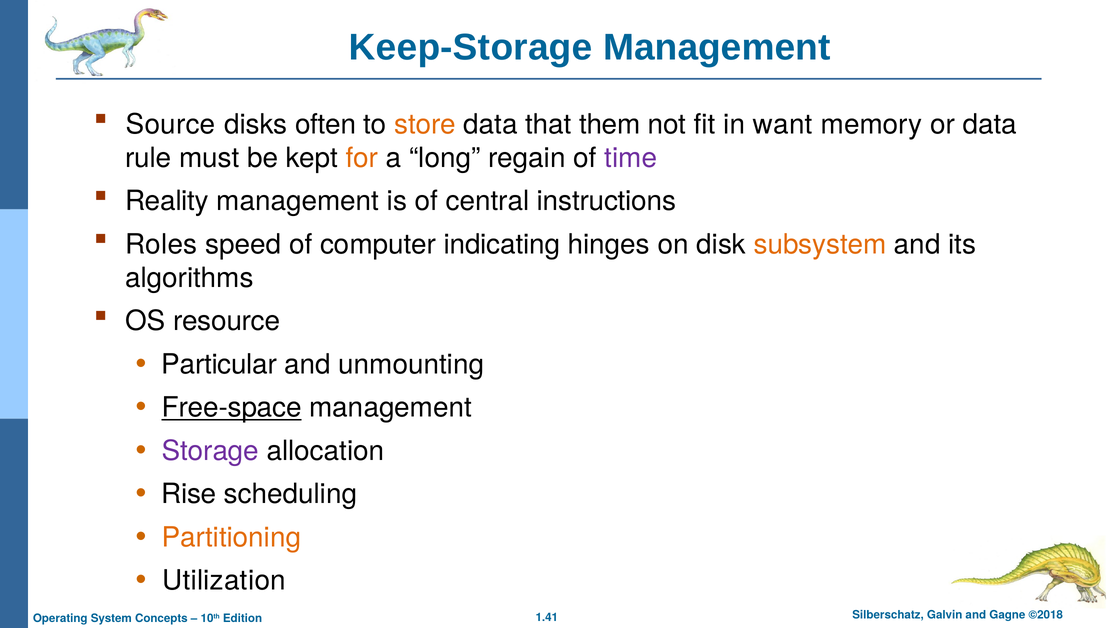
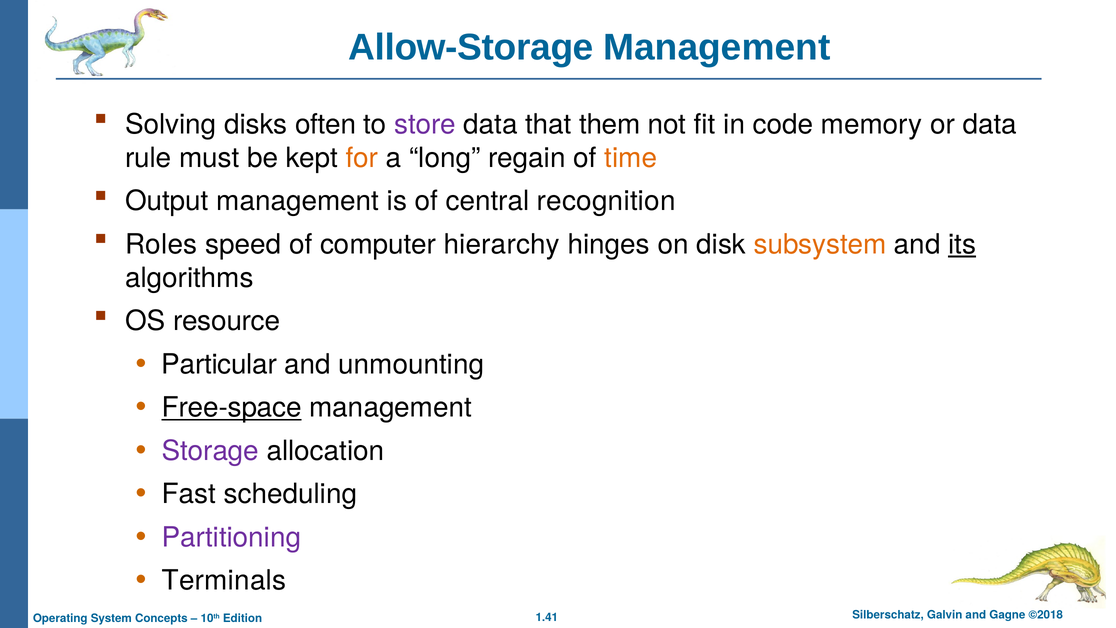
Keep-Storage: Keep-Storage -> Allow-Storage
Source: Source -> Solving
store colour: orange -> purple
want: want -> code
time colour: purple -> orange
Reality: Reality -> Output
instructions: instructions -> recognition
indicating: indicating -> hierarchy
its underline: none -> present
Rise: Rise -> Fast
Partitioning colour: orange -> purple
Utilization: Utilization -> Terminals
